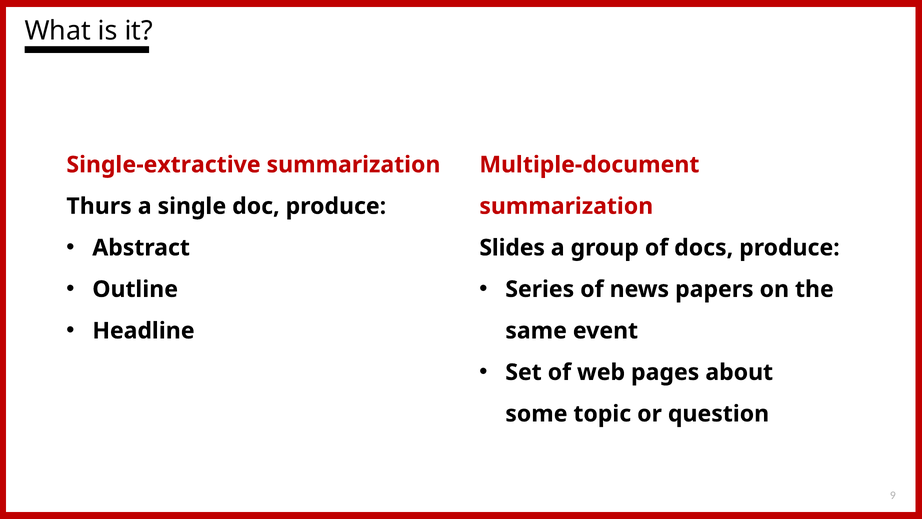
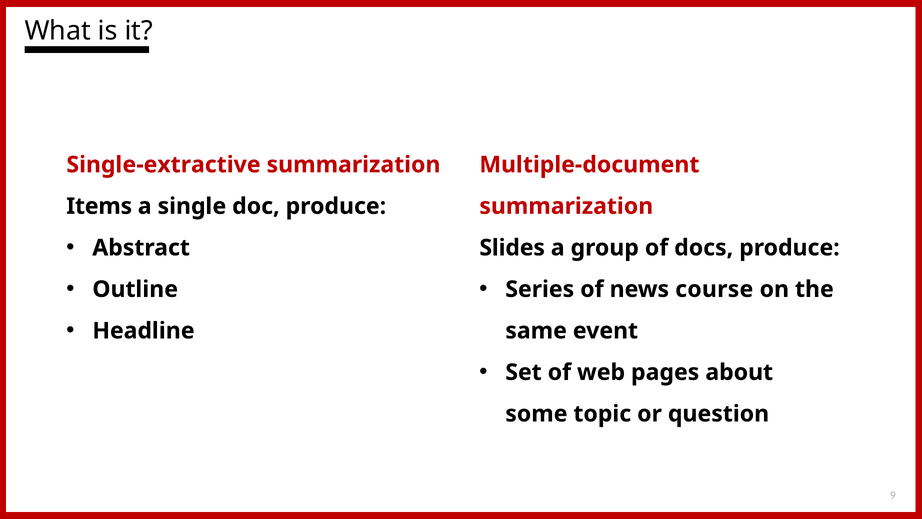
Thurs: Thurs -> Items
papers: papers -> course
